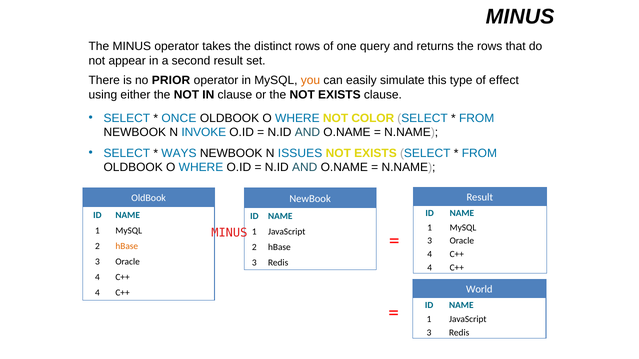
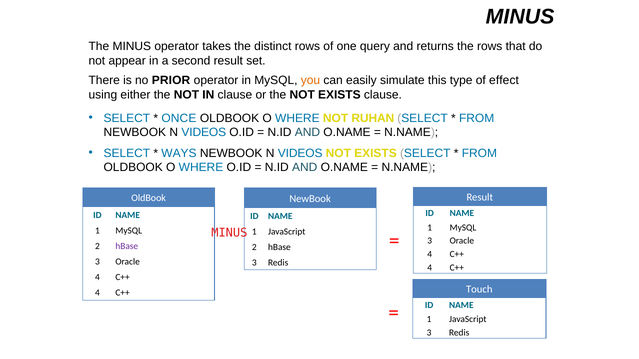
COLOR: COLOR -> RUHAN
INVOKE at (204, 133): INVOKE -> VIDEOS
ISSUES at (300, 153): ISSUES -> VIDEOS
hBase at (127, 247) colour: orange -> purple
World: World -> Touch
